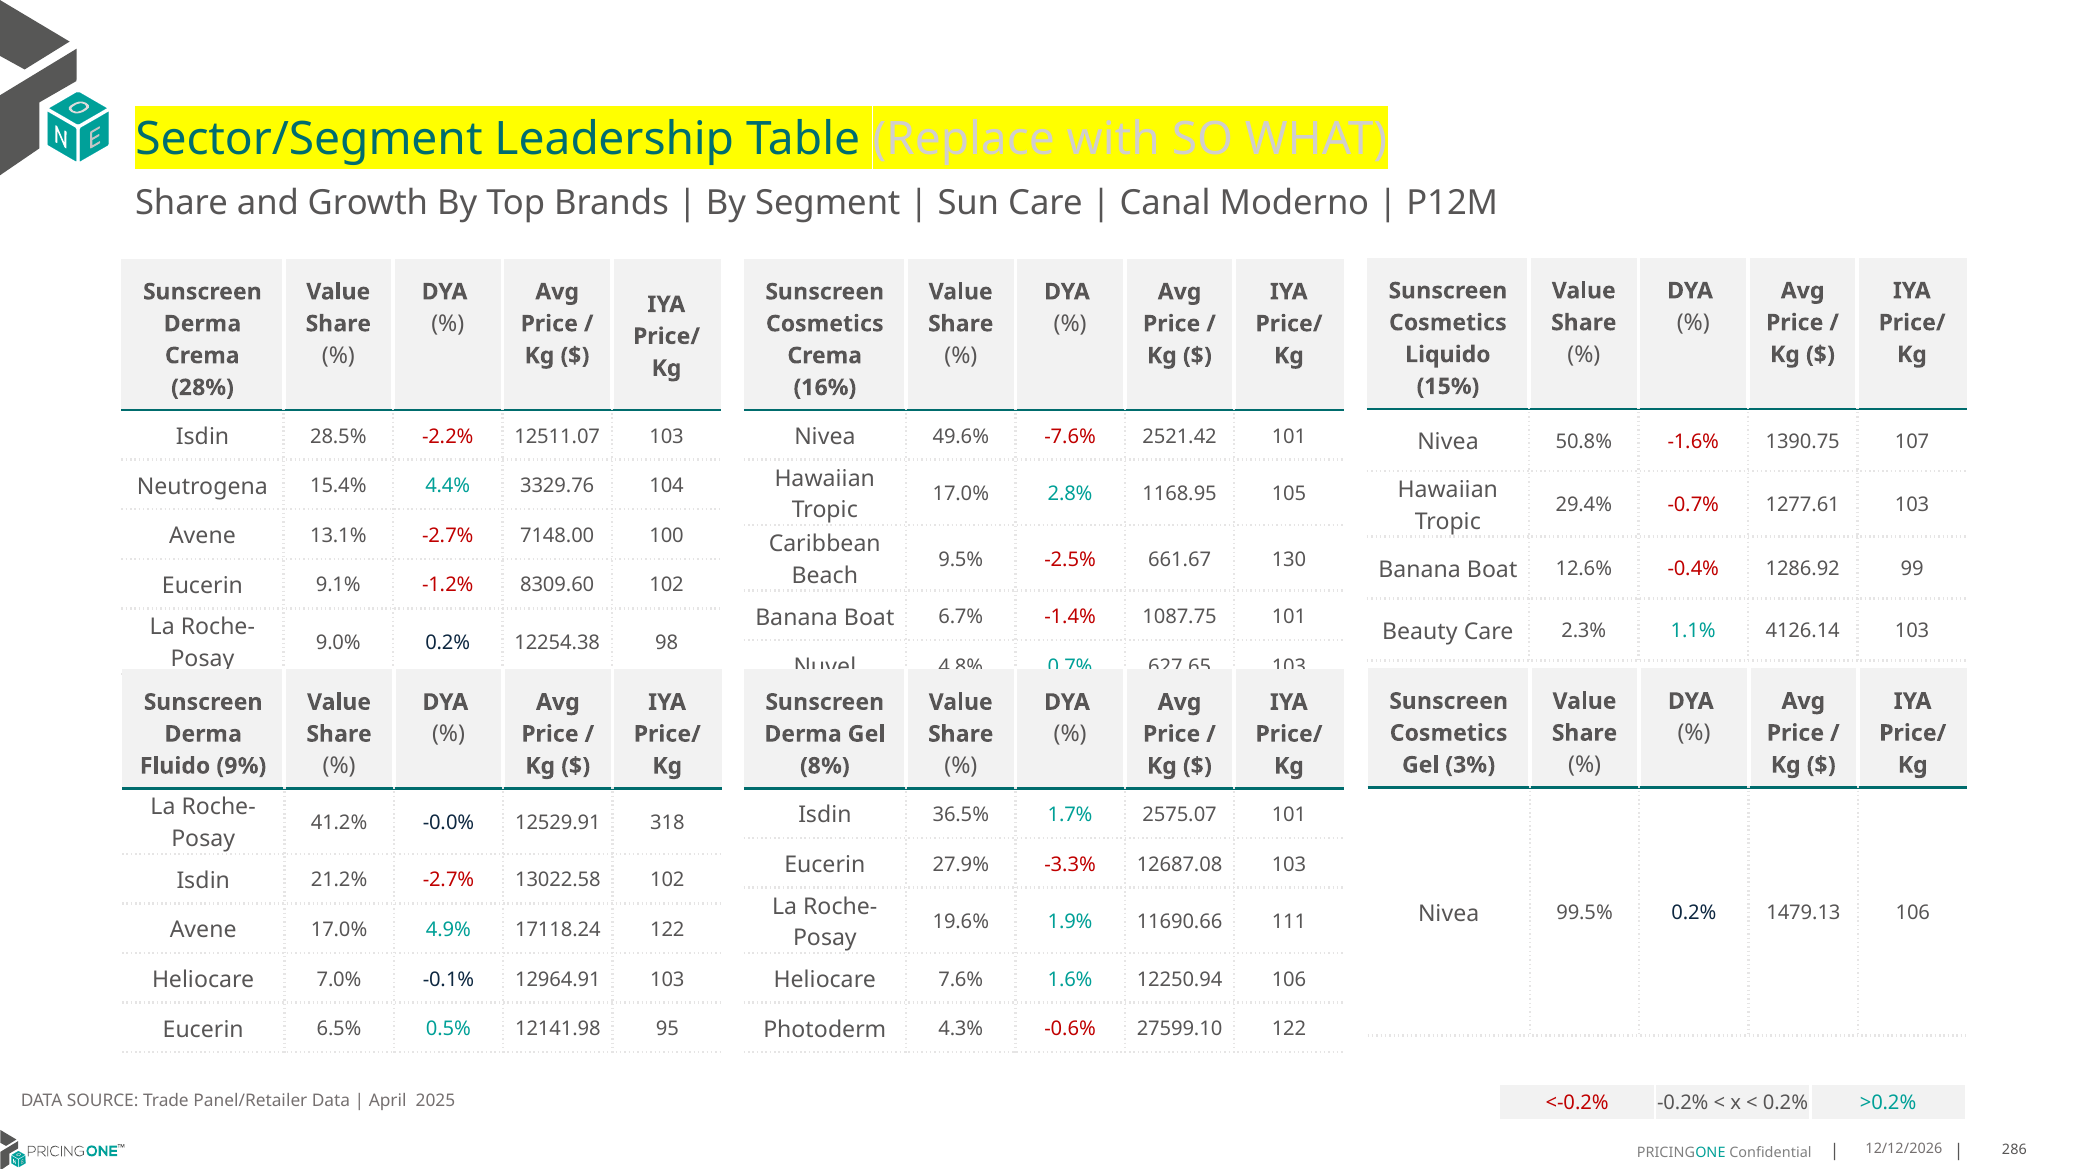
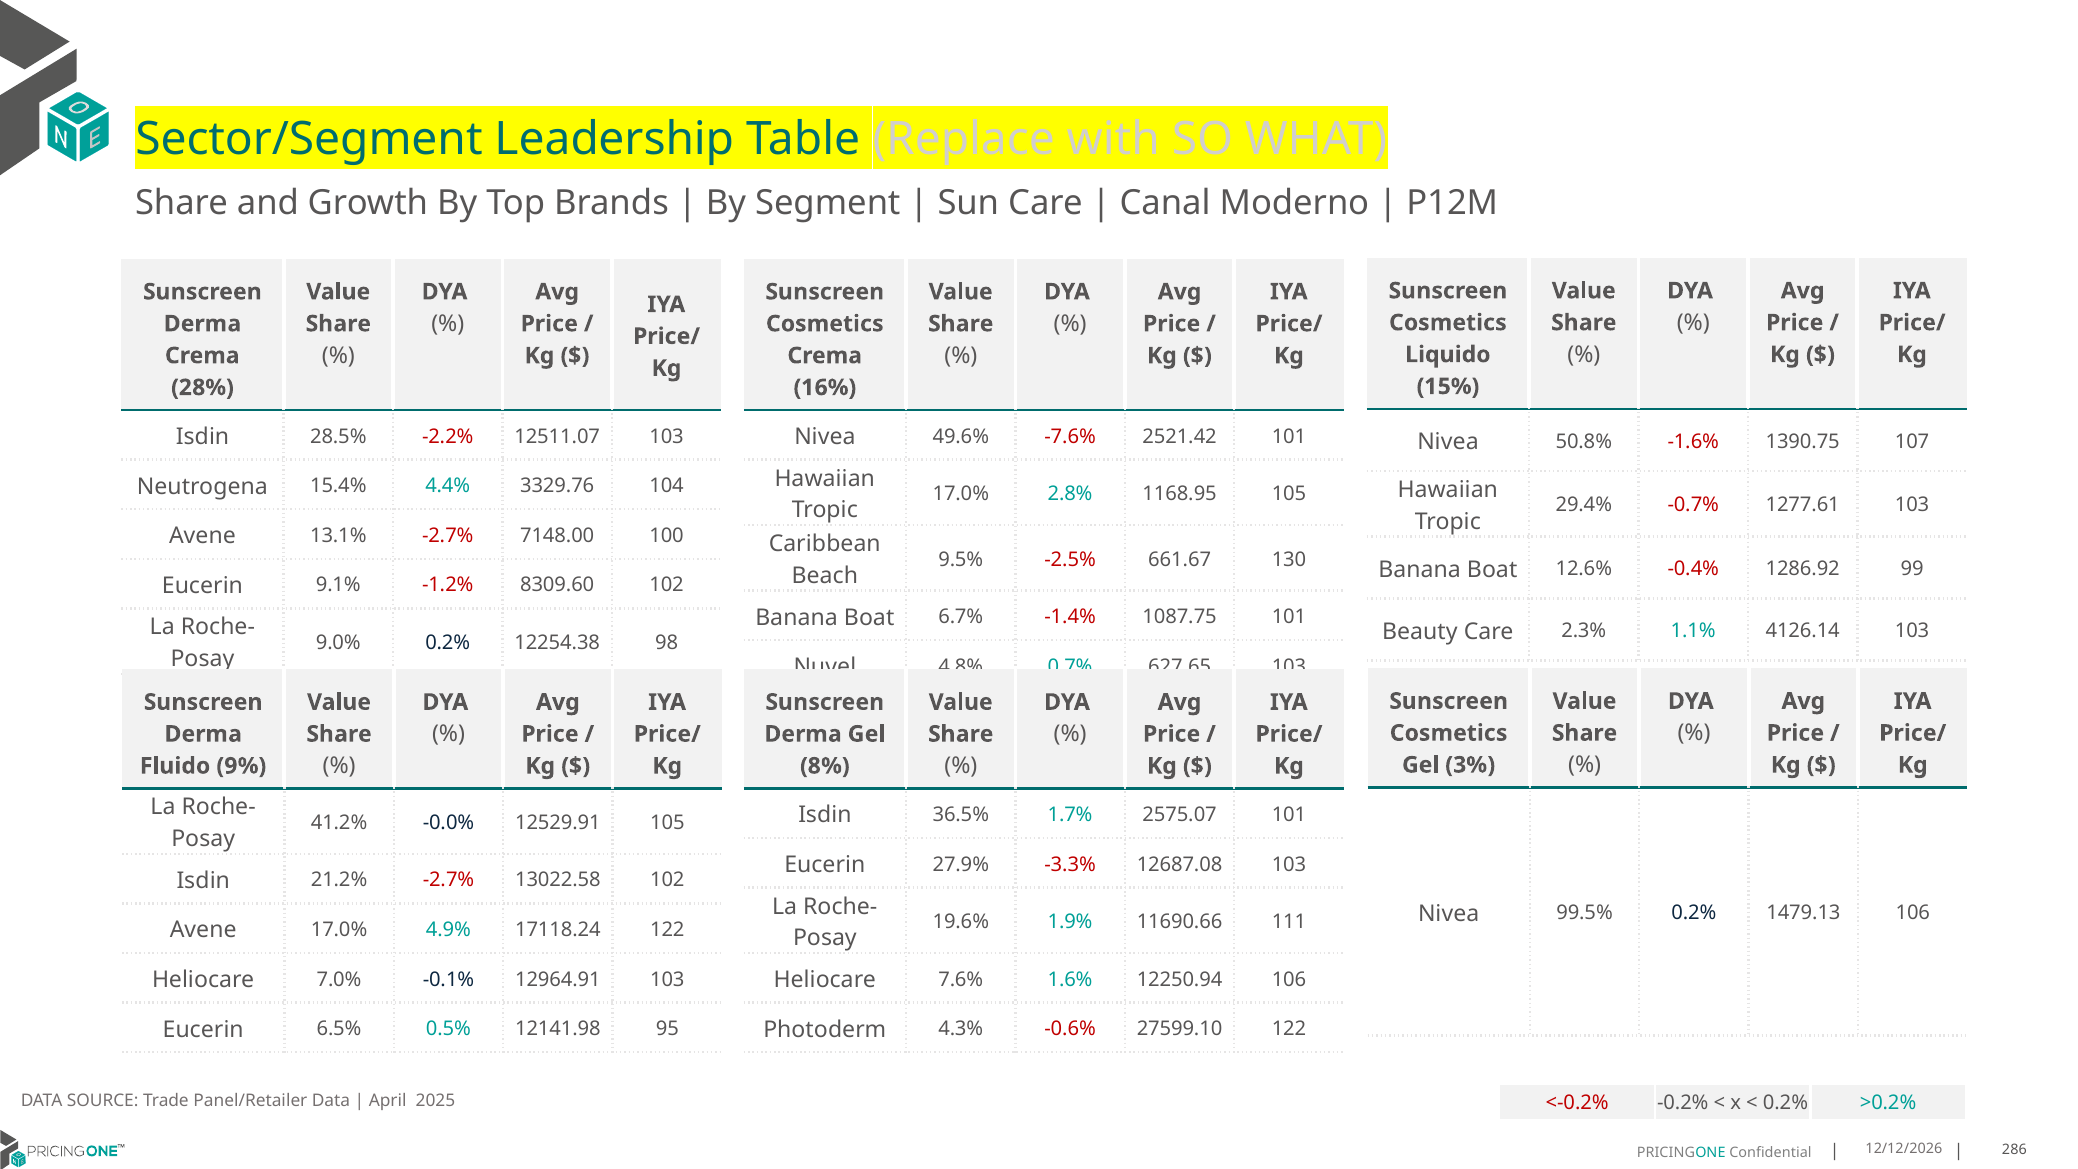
12529.91 318: 318 -> 105
